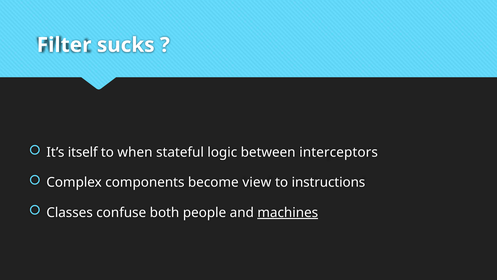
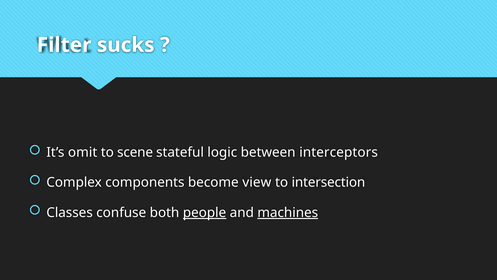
itself: itself -> omit
when: when -> scene
instructions: instructions -> intersection
people underline: none -> present
